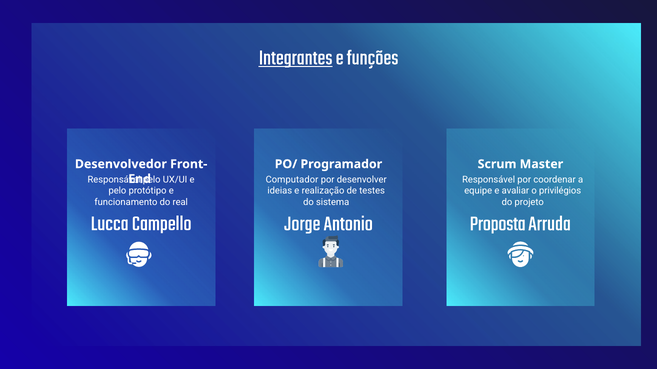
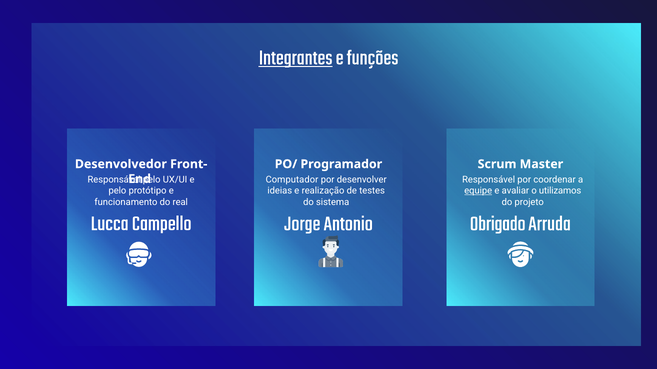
equipe underline: none -> present
privilégios: privilégios -> utilizamos
Proposta: Proposta -> Obrigado
